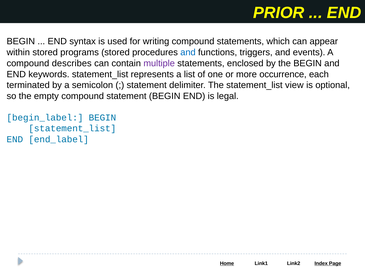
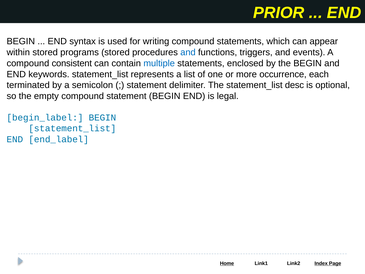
describes: describes -> consistent
multiple colour: purple -> blue
view: view -> desc
